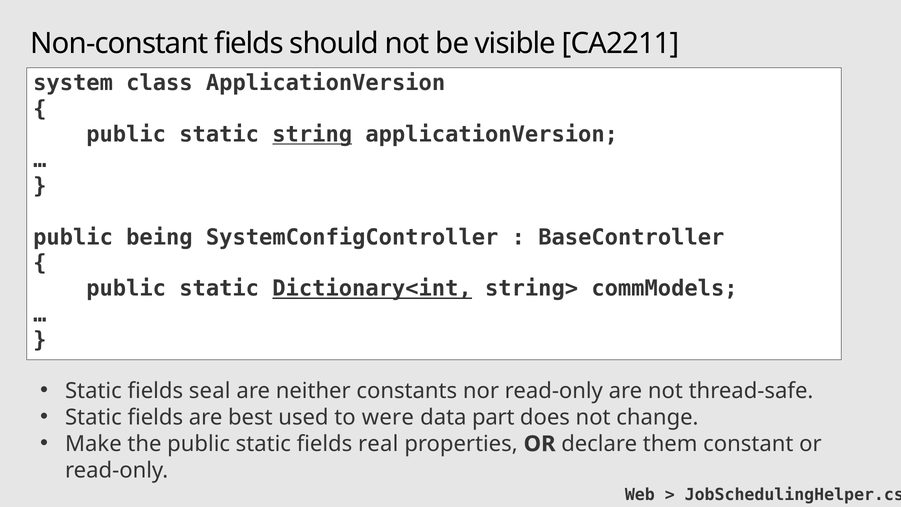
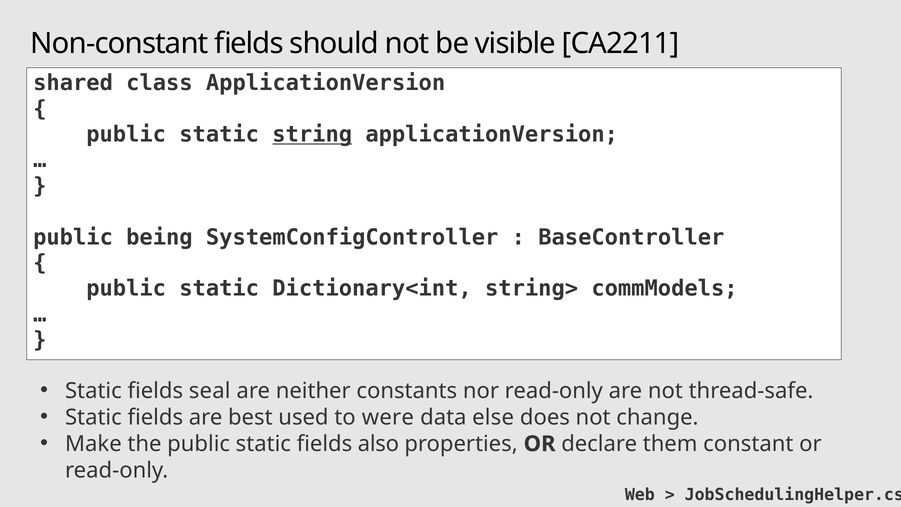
system: system -> shared
Dictionary<int underline: present -> none
part: part -> else
real: real -> also
